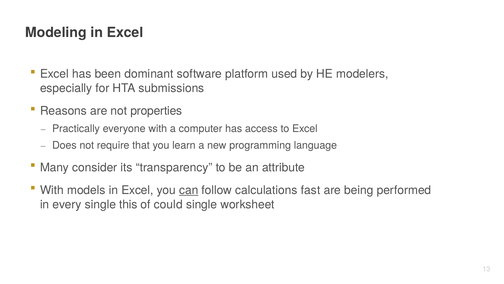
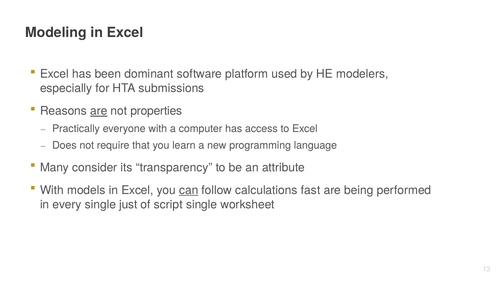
are at (99, 111) underline: none -> present
this: this -> just
could: could -> script
